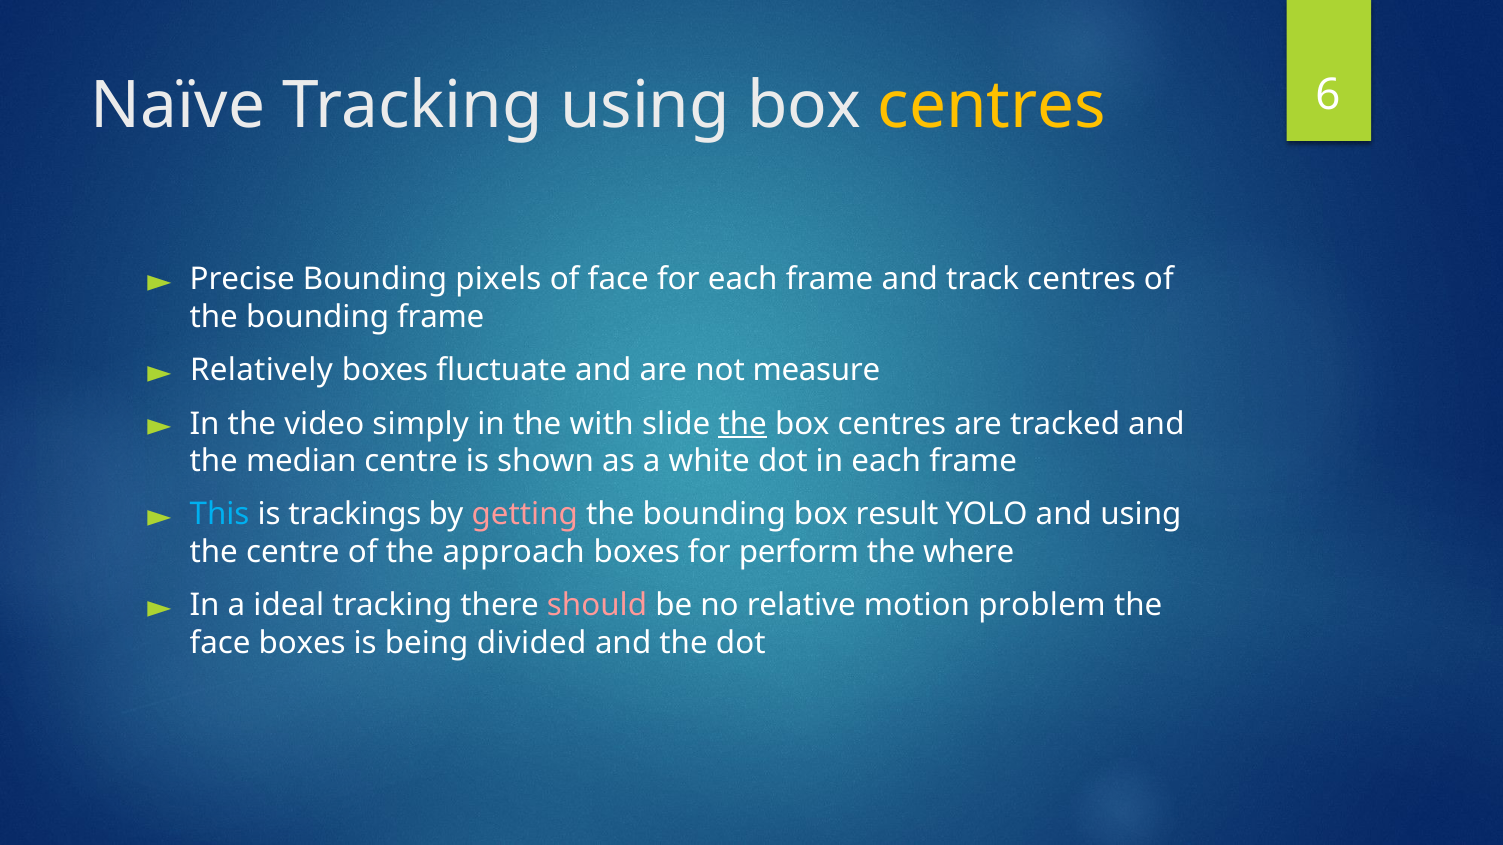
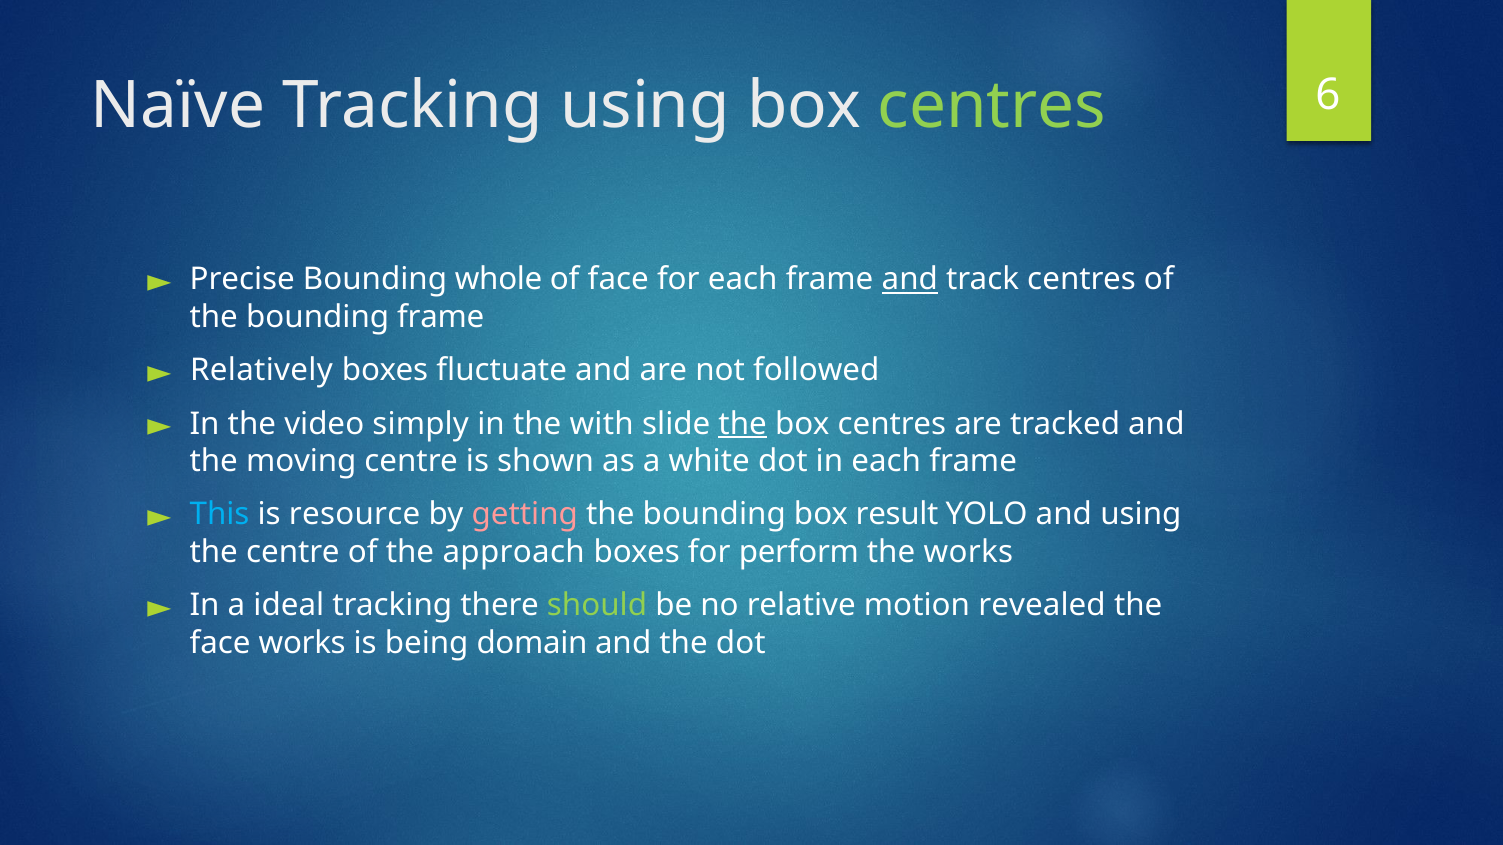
centres at (992, 105) colour: yellow -> light green
pixels: pixels -> whole
and at (910, 280) underline: none -> present
measure: measure -> followed
median: median -> moving
trackings: trackings -> resource
the where: where -> works
should colour: pink -> light green
problem: problem -> revealed
face boxes: boxes -> works
divided: divided -> domain
